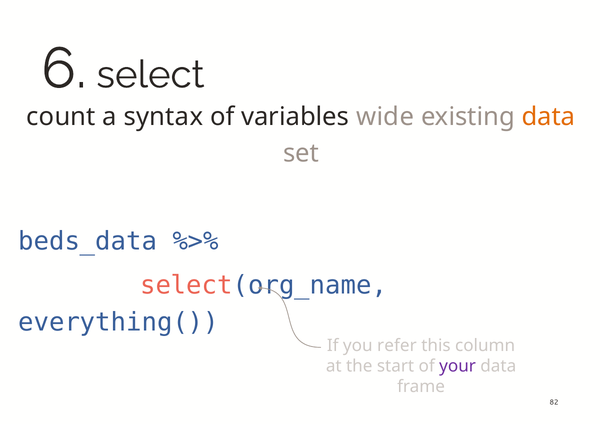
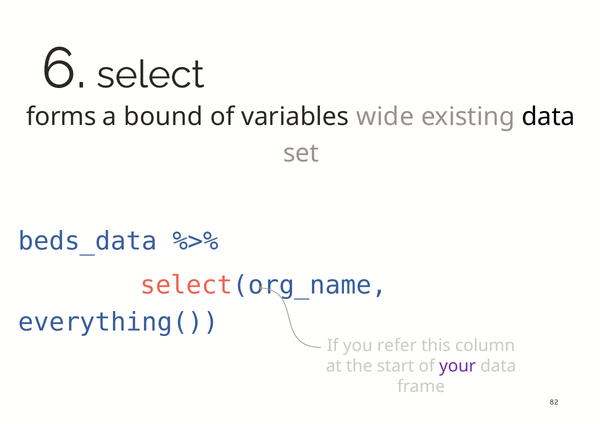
count: count -> forms
syntax: syntax -> bound
data at (548, 117) colour: orange -> black
